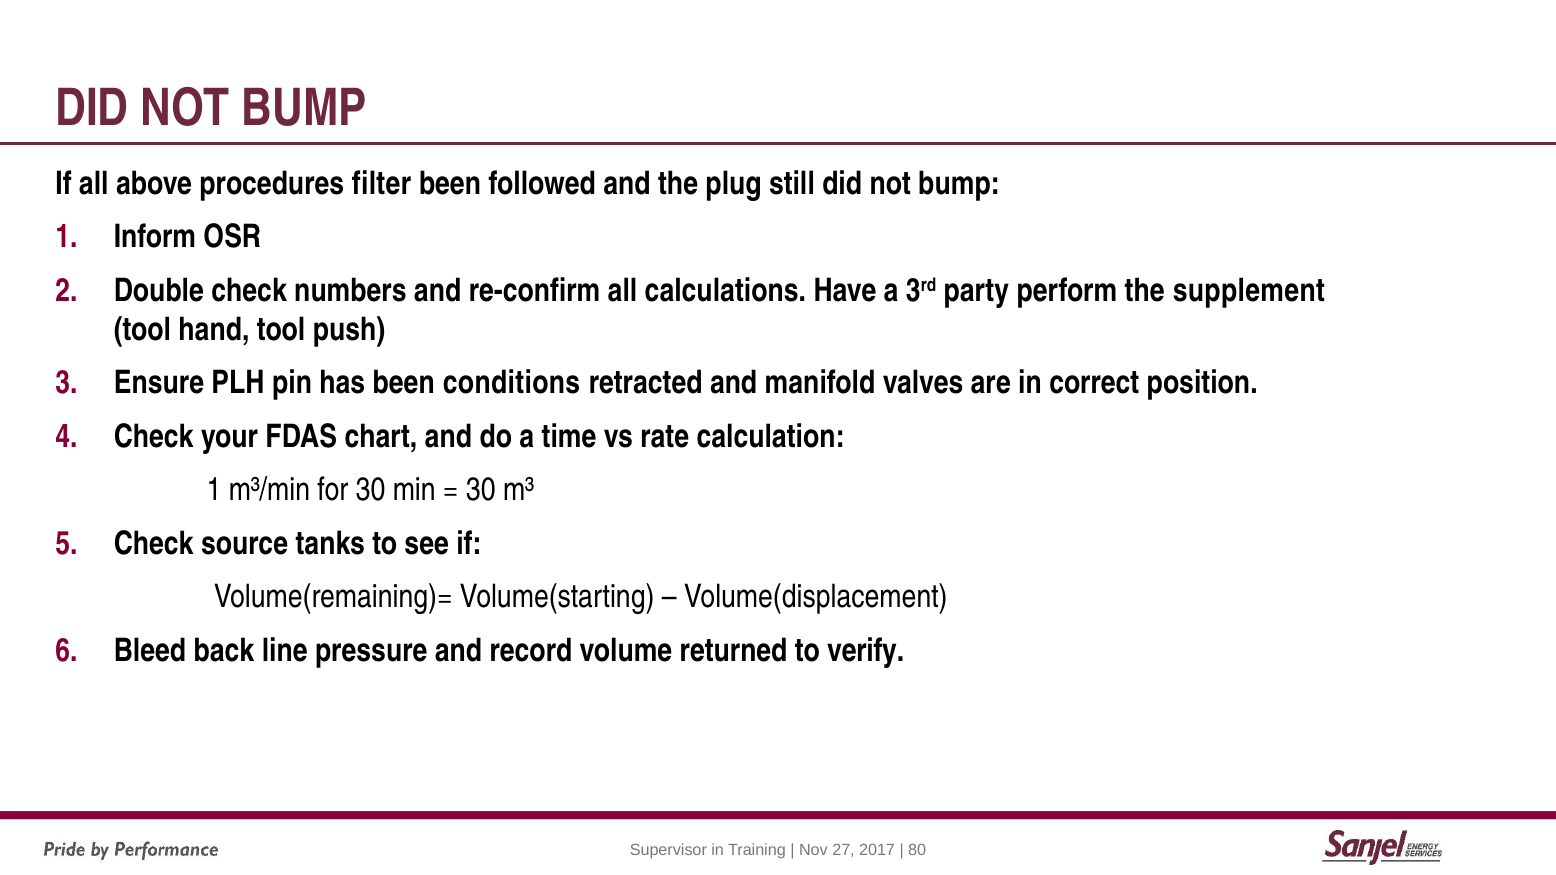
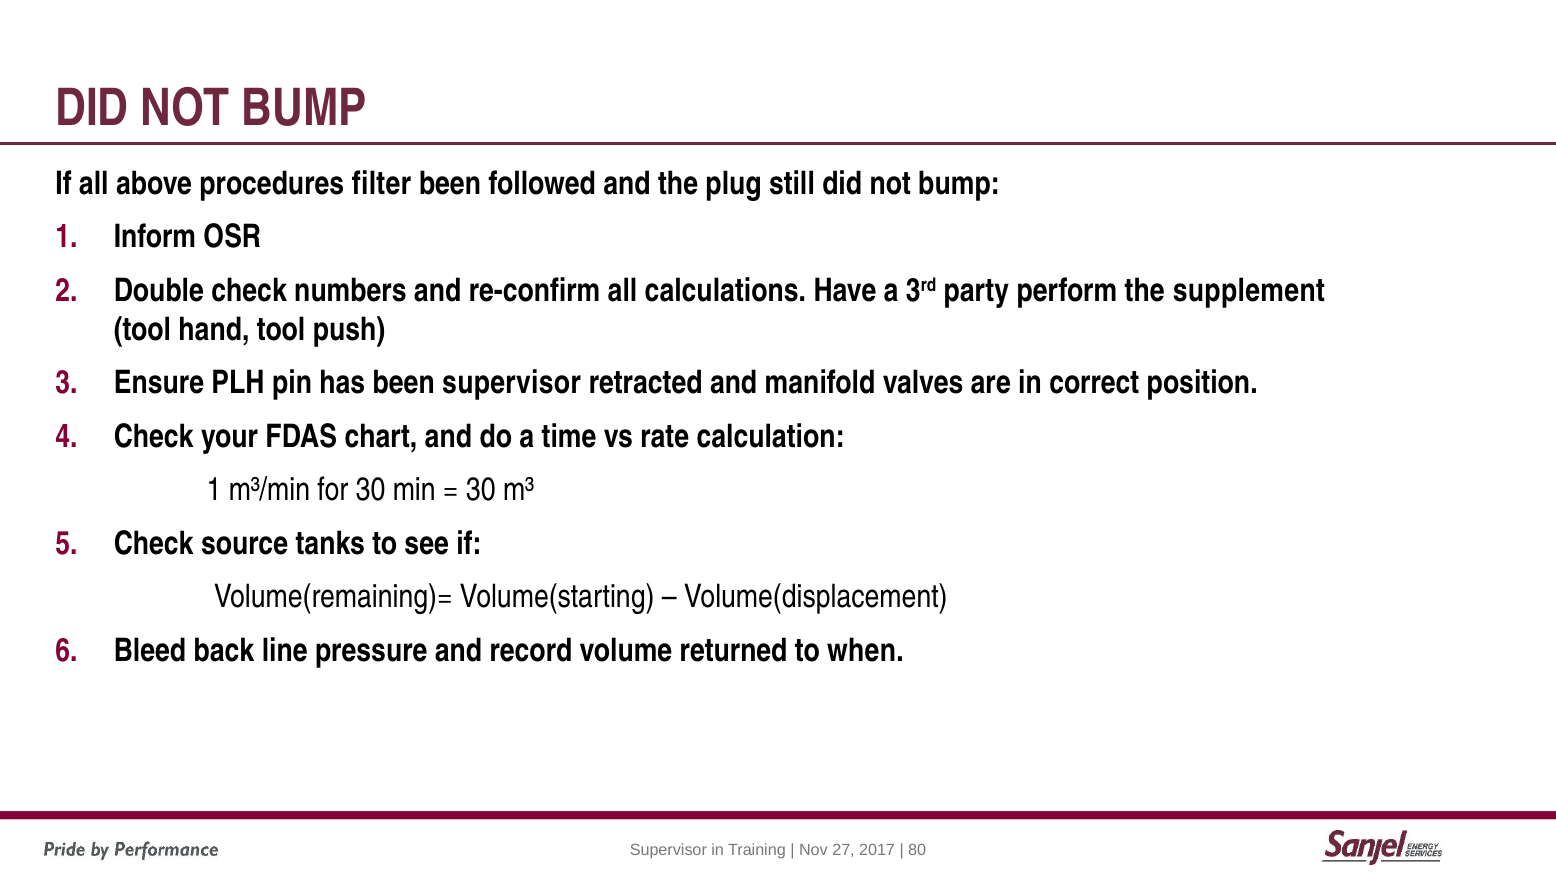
been conditions: conditions -> supervisor
verify: verify -> when
